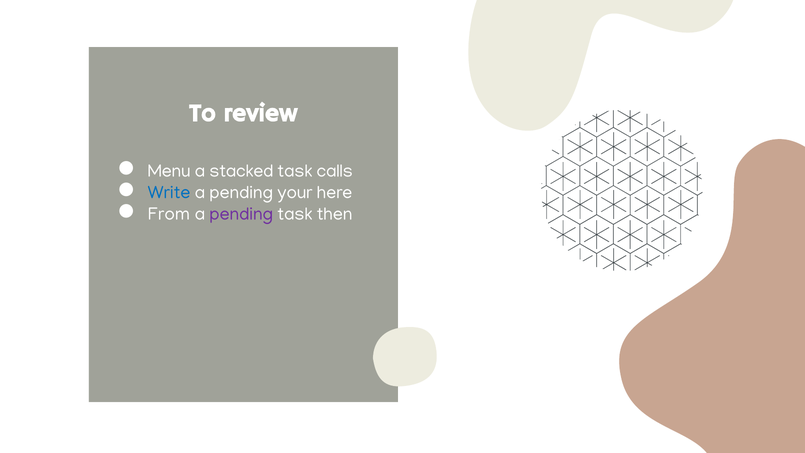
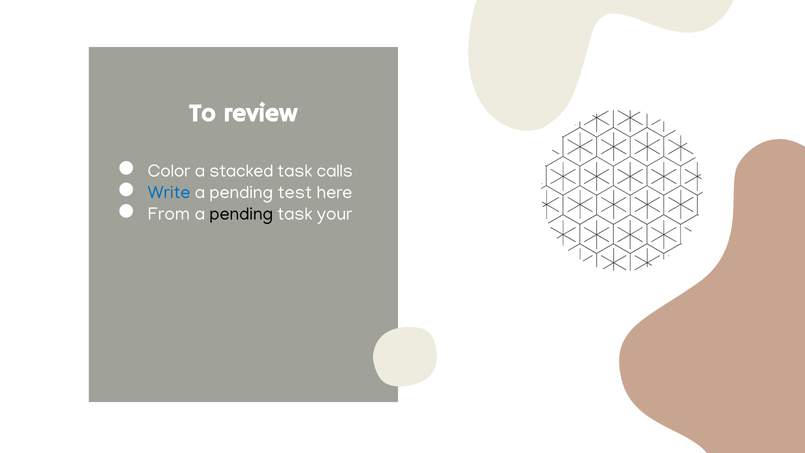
Menu: Menu -> Color
your: your -> test
pending at (241, 214) colour: purple -> black
then: then -> your
